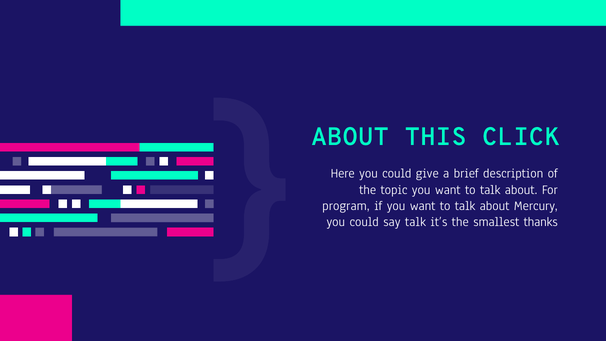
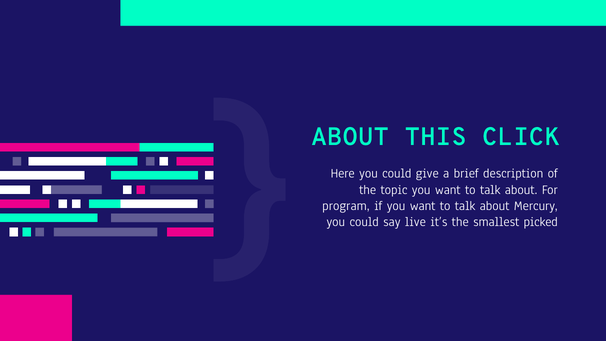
say talk: talk -> live
thanks: thanks -> picked
